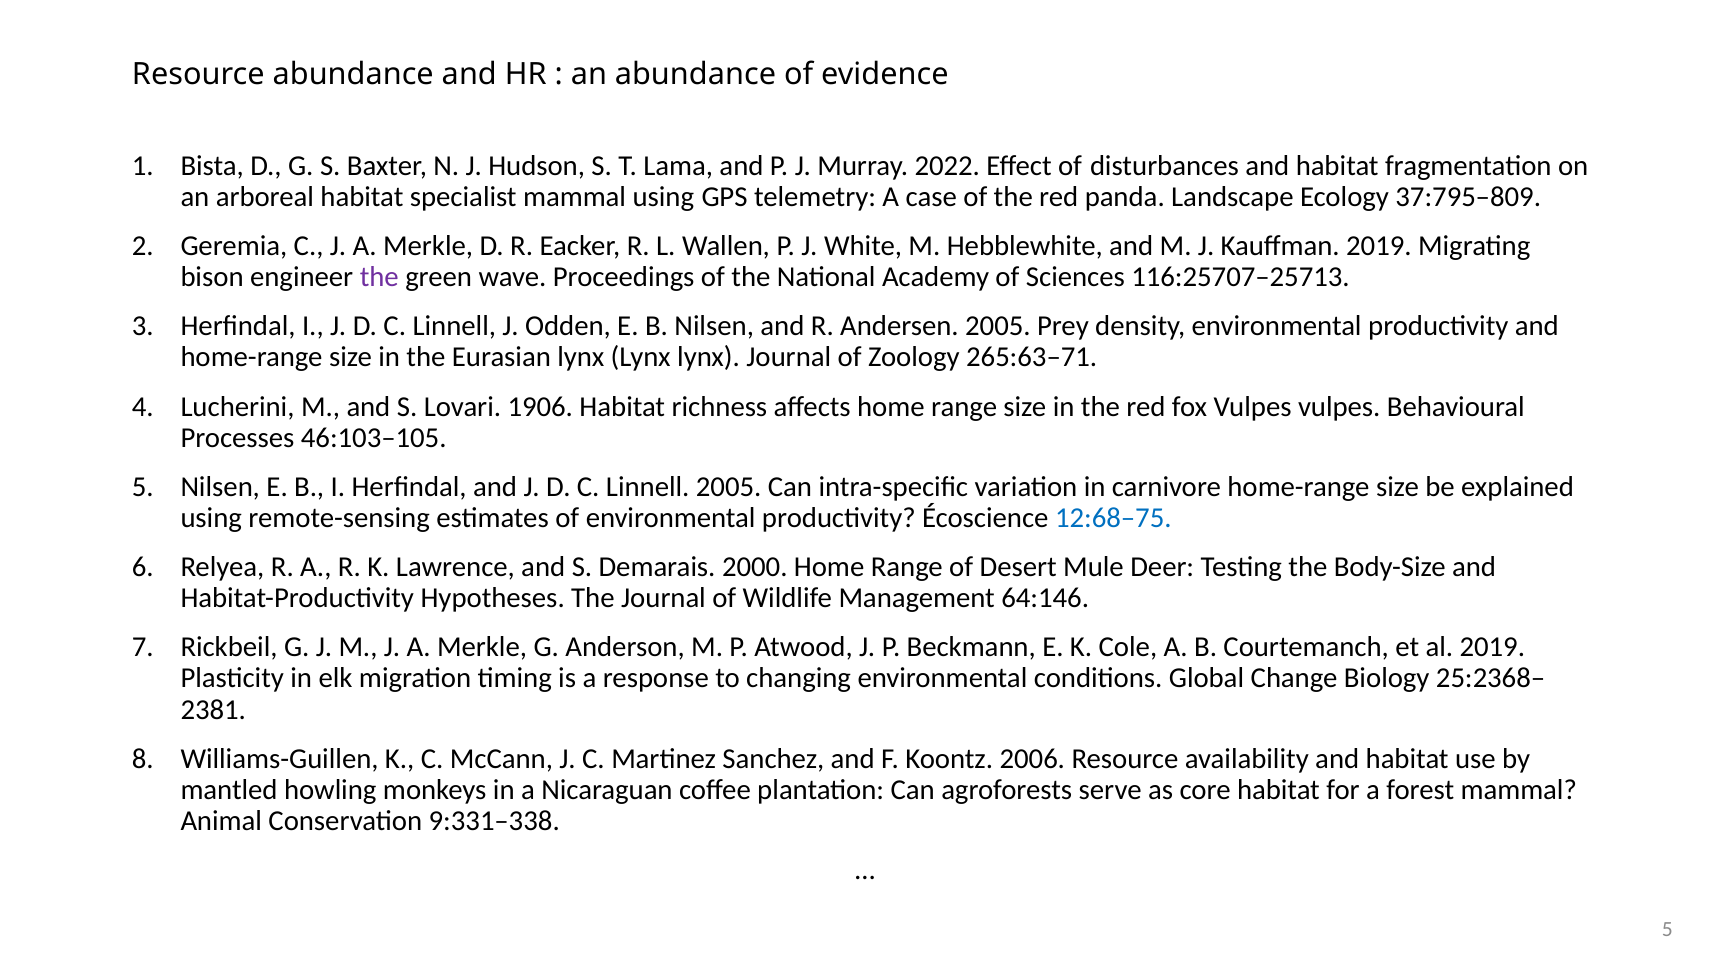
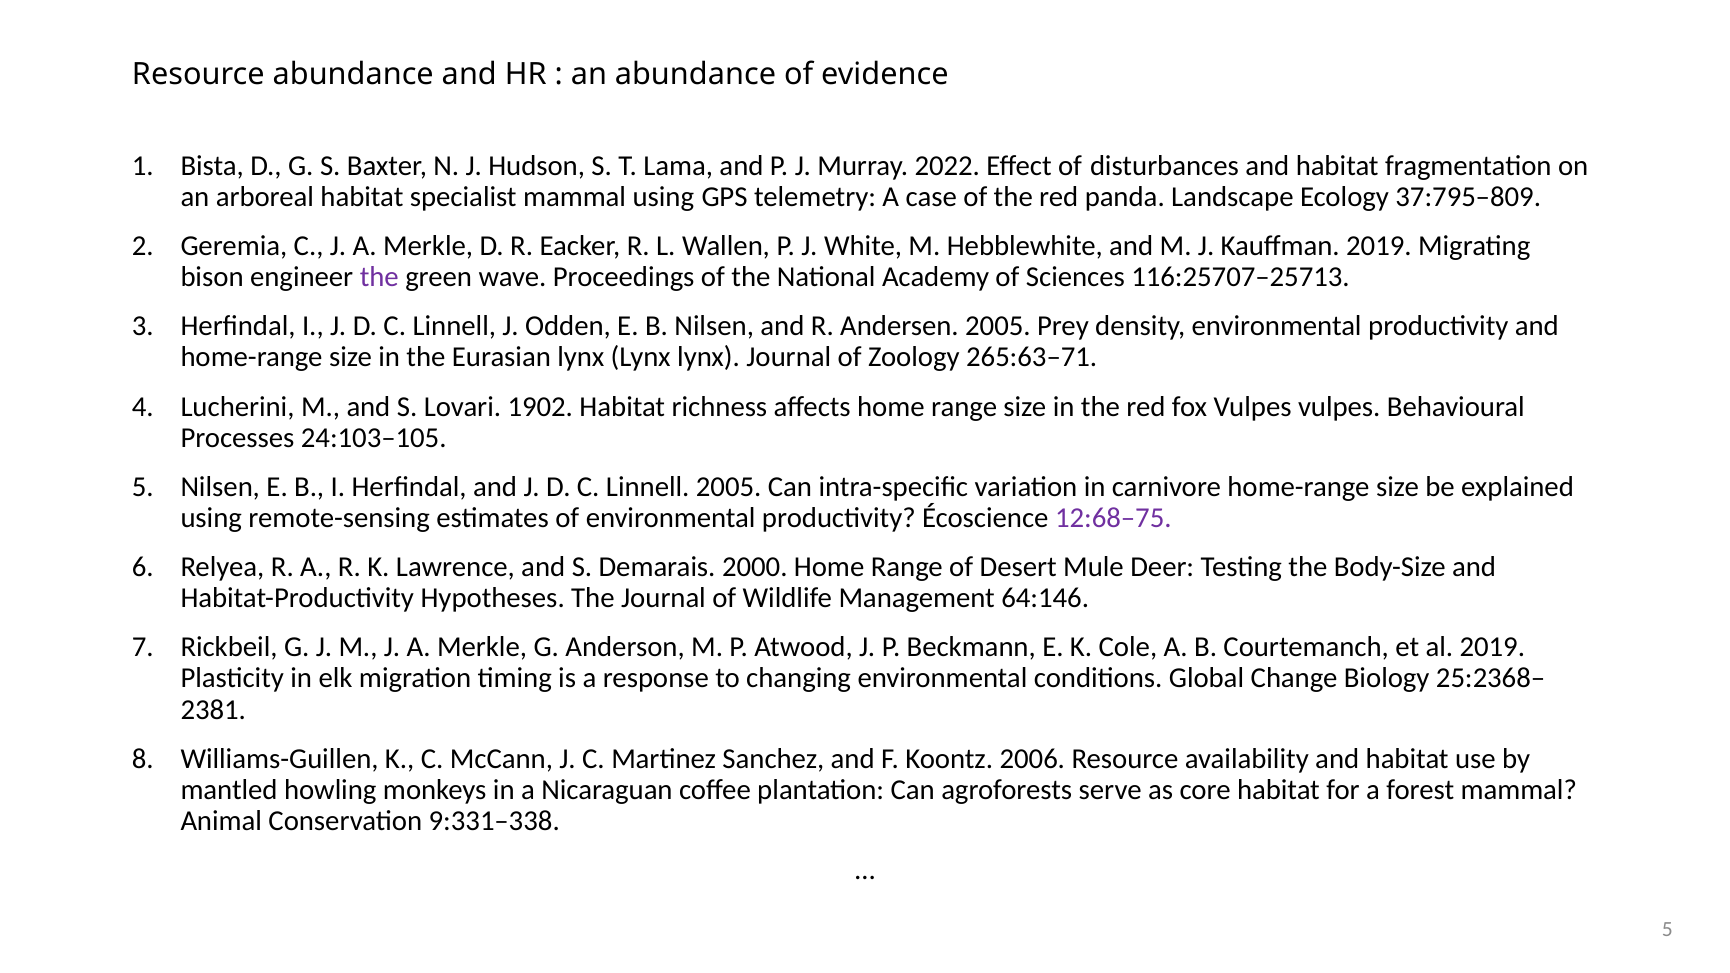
1906: 1906 -> 1902
46:103–105: 46:103–105 -> 24:103–105
12:68–75 colour: blue -> purple
